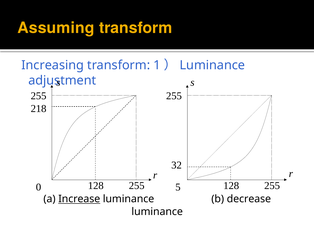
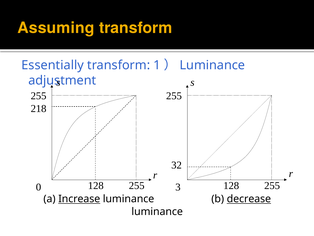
Increasing: Increasing -> Essentially
5: 5 -> 3
decrease underline: none -> present
